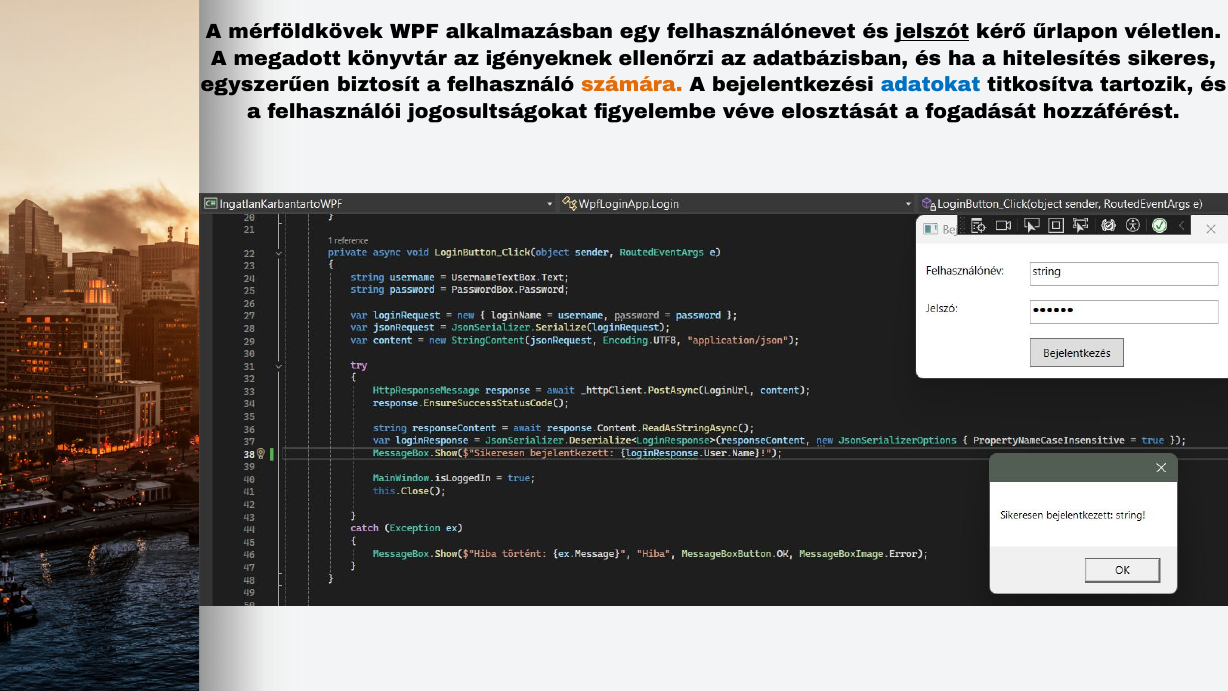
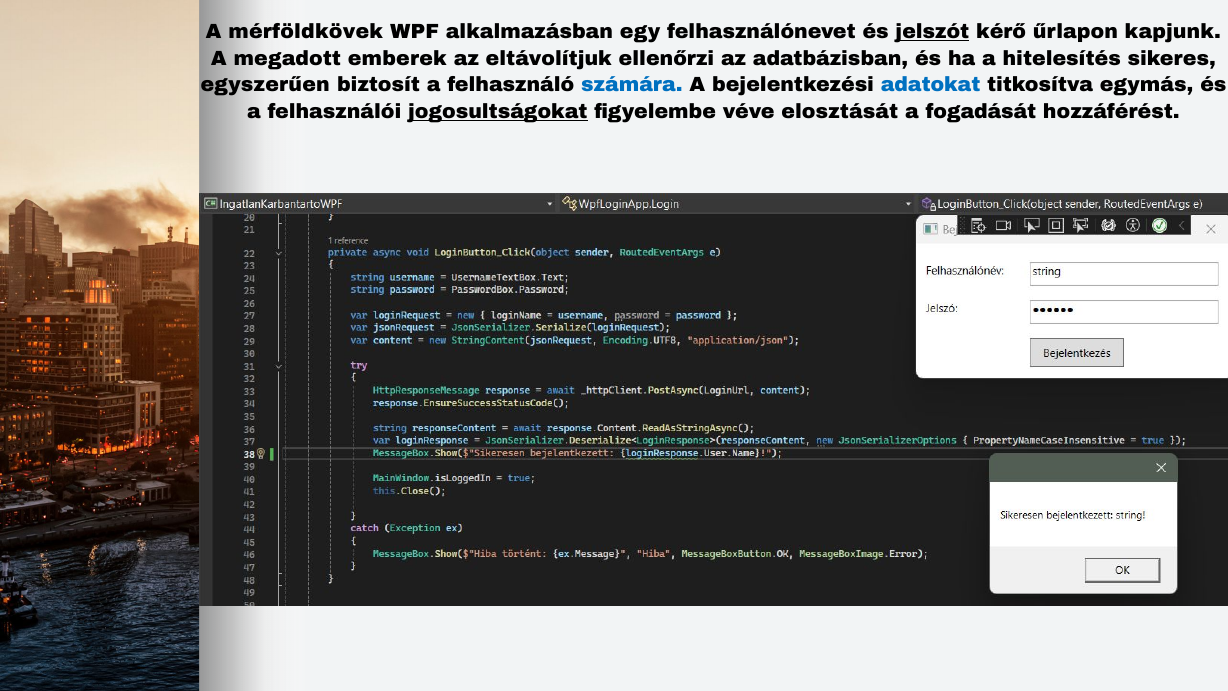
véletlen: véletlen -> kapjunk
könyvtár: könyvtár -> emberek
igényeknek: igényeknek -> eltávolítjuk
számára colour: orange -> blue
tartozik: tartozik -> egymás
jogosultságokat underline: none -> present
